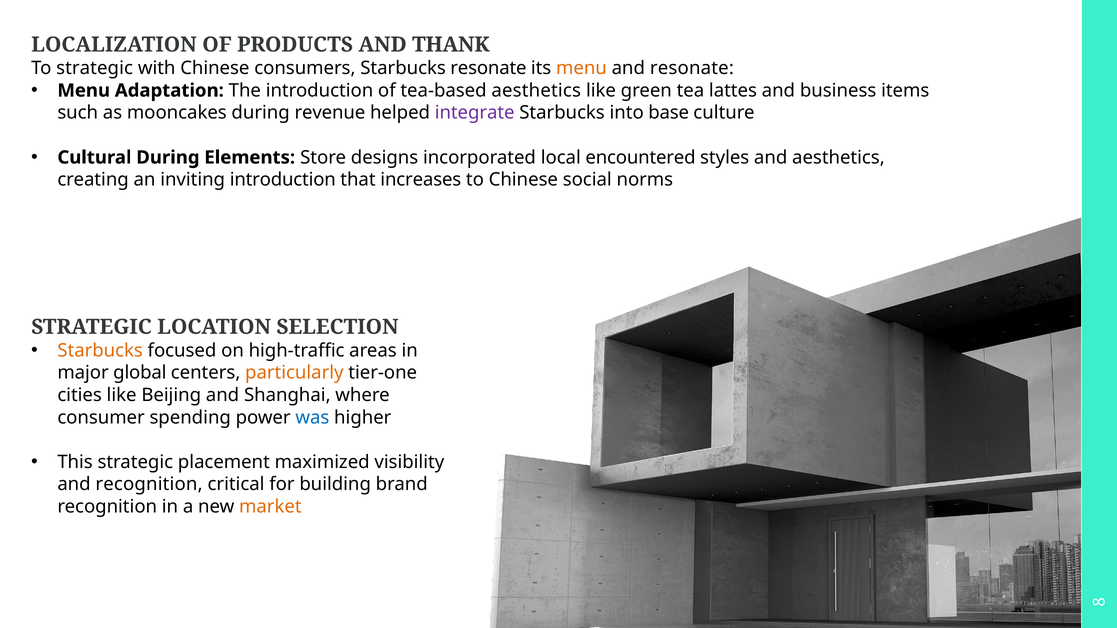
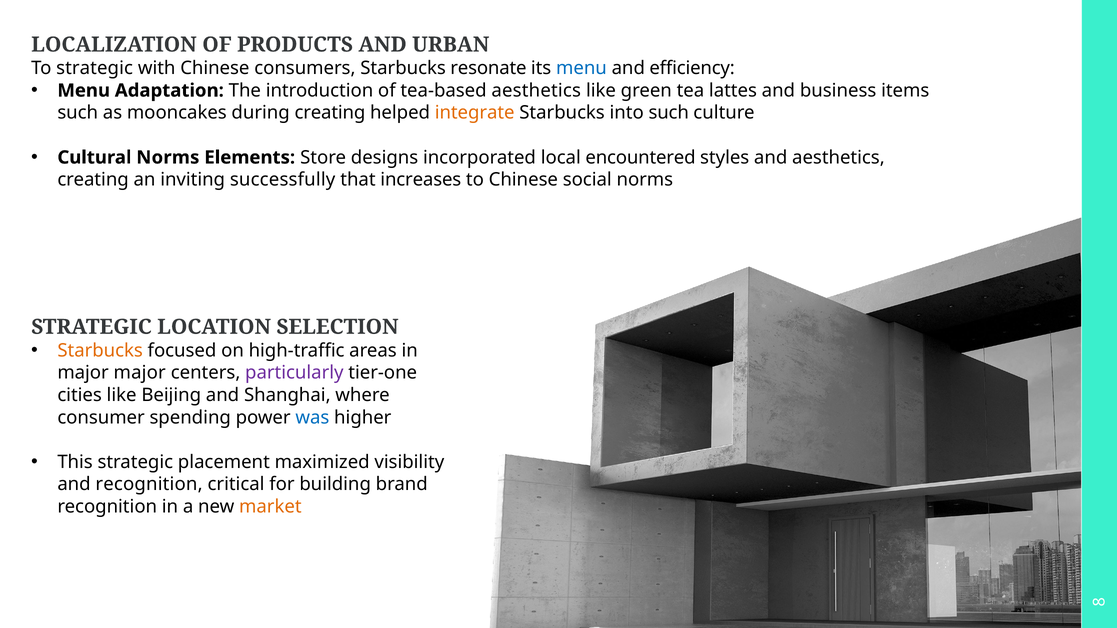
THANK: THANK -> URBAN
menu at (581, 68) colour: orange -> blue
and resonate: resonate -> efficiency
during revenue: revenue -> creating
integrate colour: purple -> orange
into base: base -> such
Cultural During: During -> Norms
inviting introduction: introduction -> successfully
major global: global -> major
particularly colour: orange -> purple
